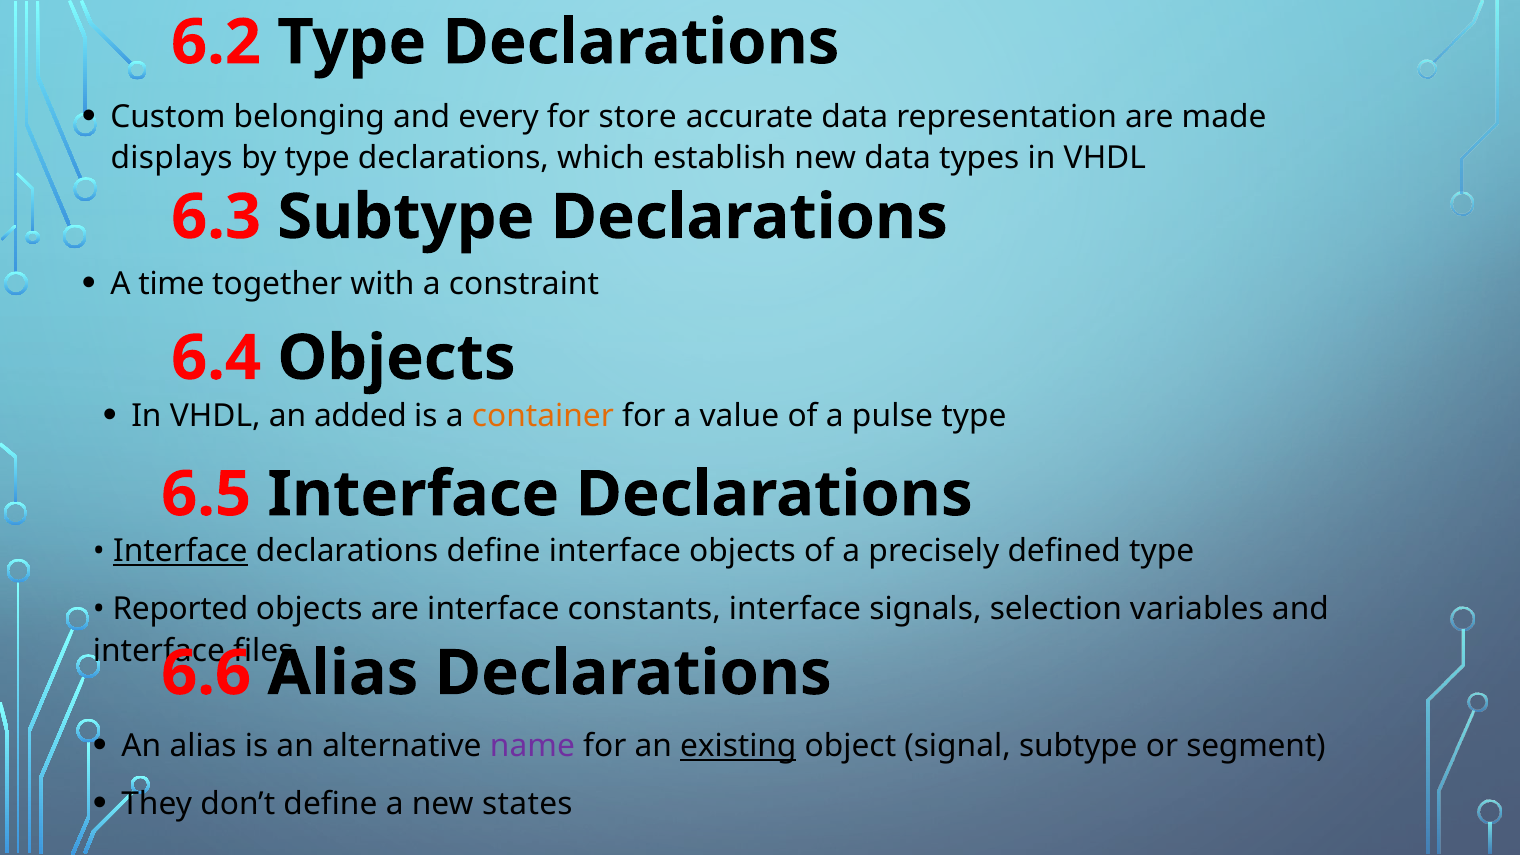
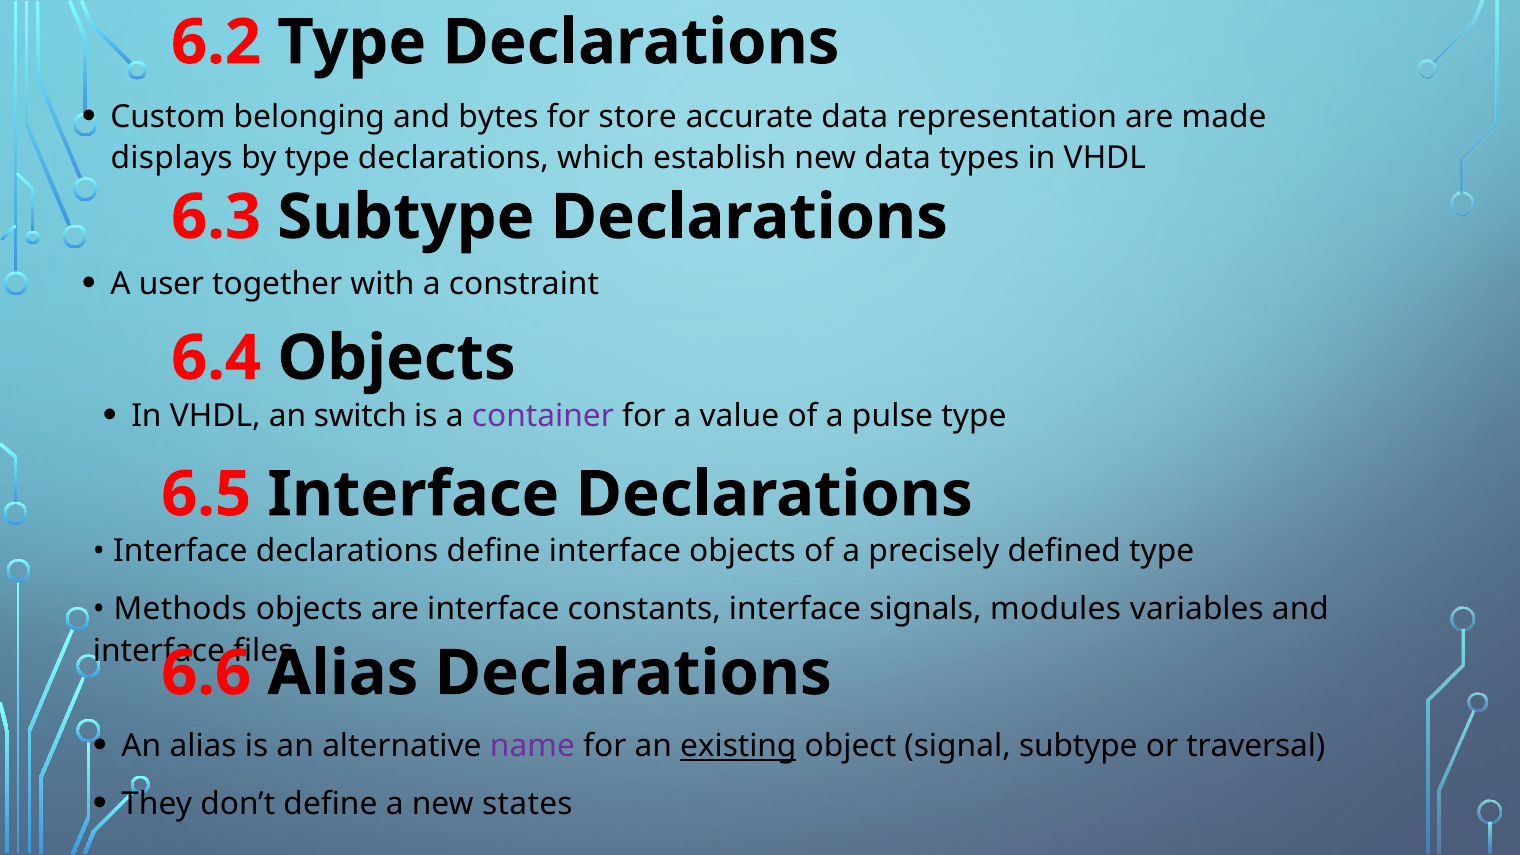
every: every -> bytes
time: time -> user
added: added -> switch
container colour: orange -> purple
Interface at (180, 551) underline: present -> none
Reported: Reported -> Methods
selection: selection -> modules
segment: segment -> traversal
